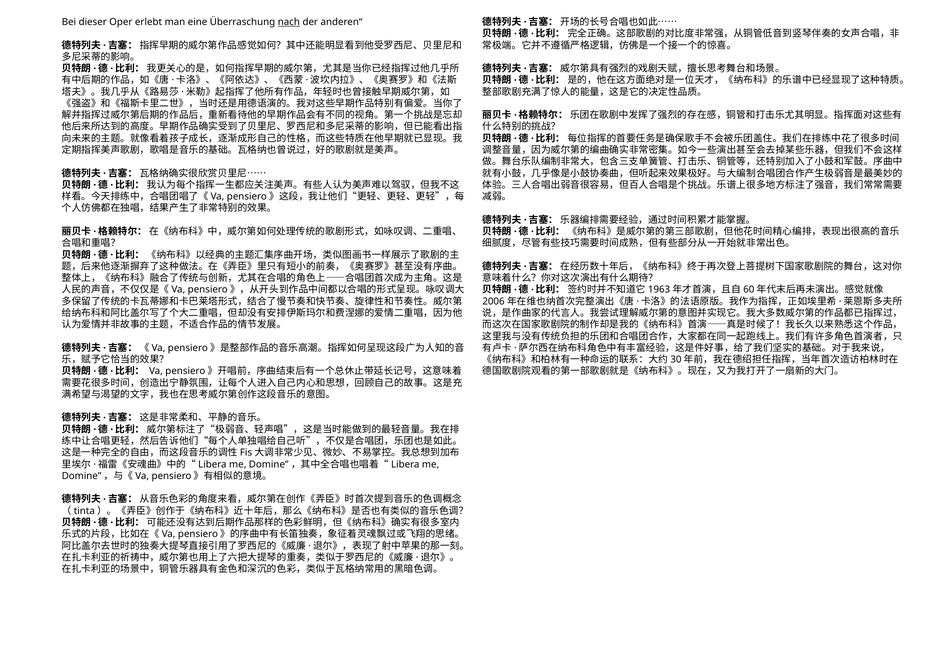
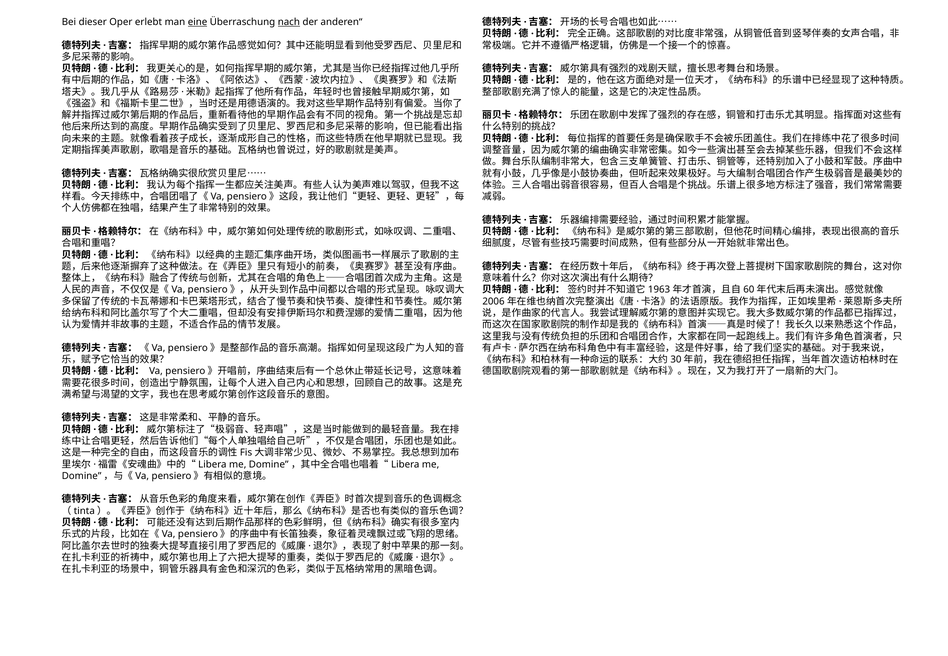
eine underline: none -> present
